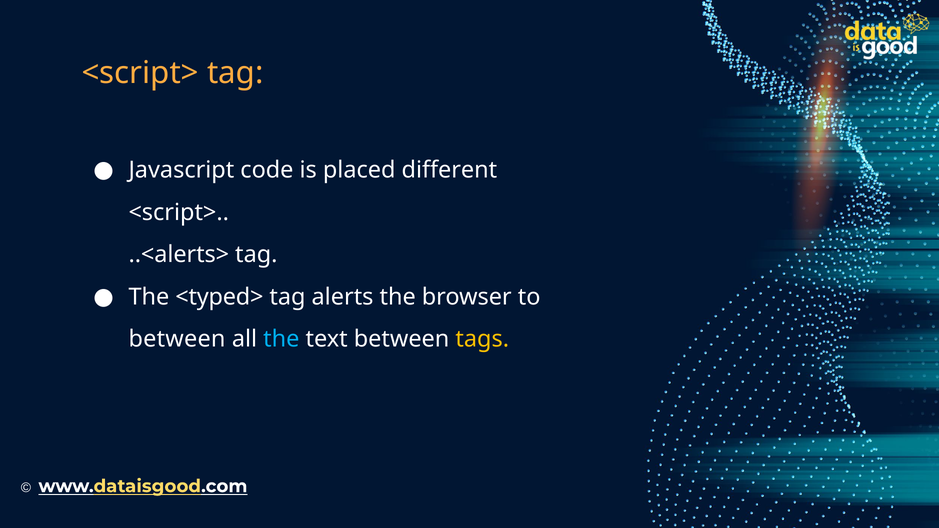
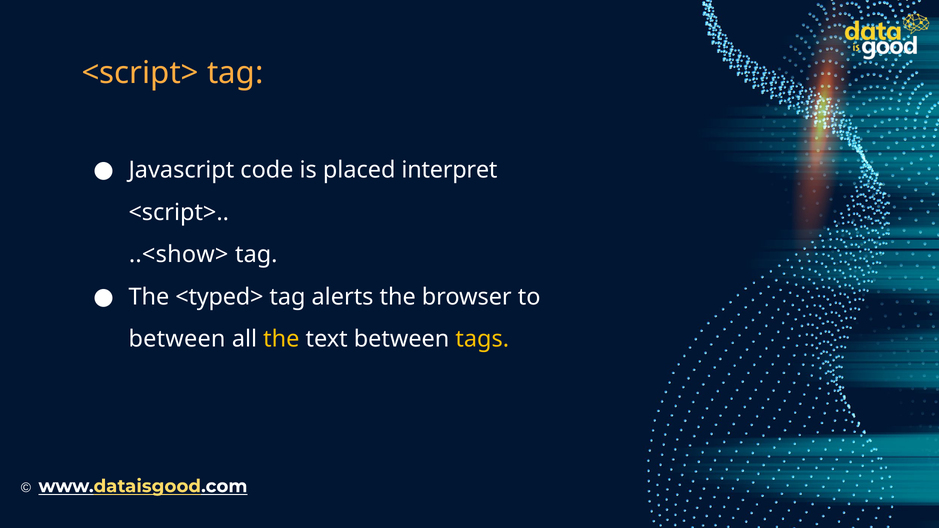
different: different -> interpret
..<alerts>: ..<alerts> -> ..<show>
the at (281, 339) colour: light blue -> yellow
